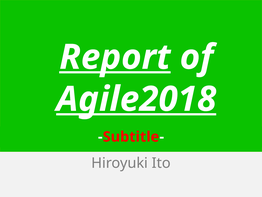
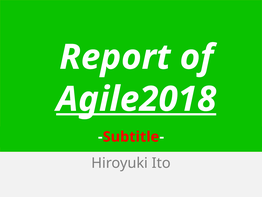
Report underline: present -> none
